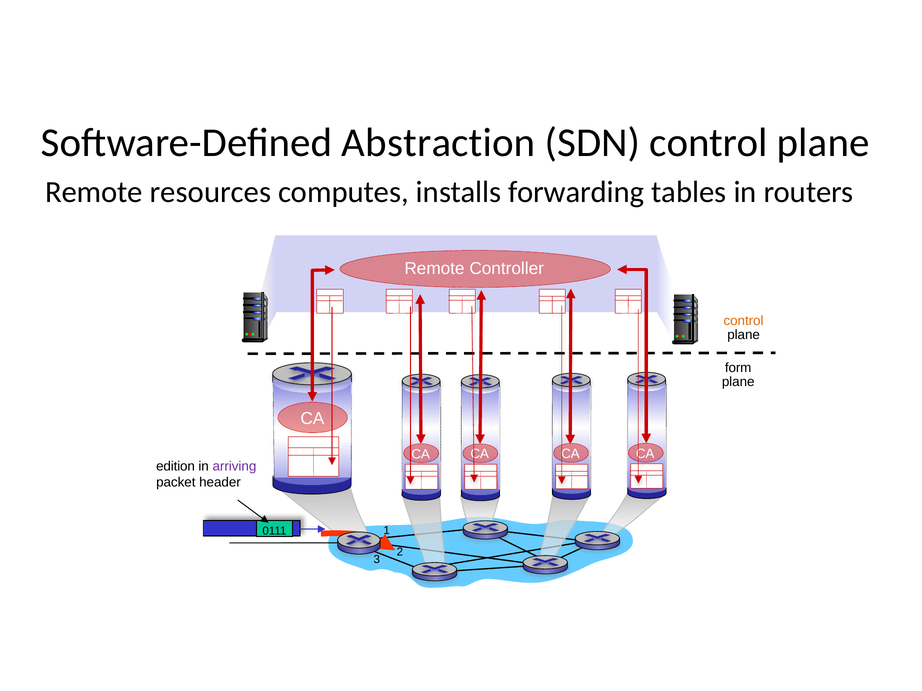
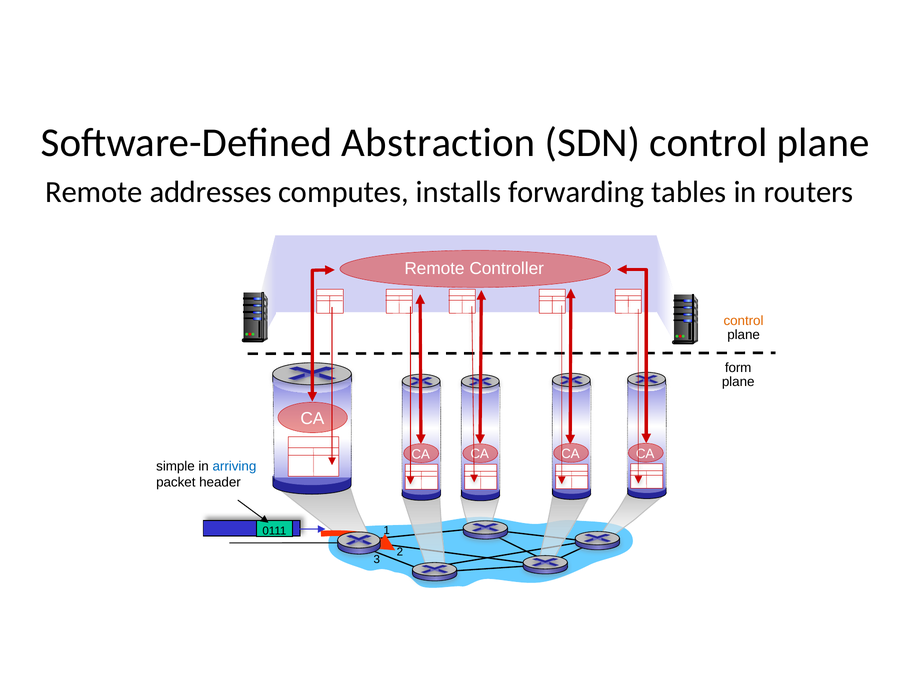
resources: resources -> addresses
edition: edition -> simple
arriving colour: purple -> blue
